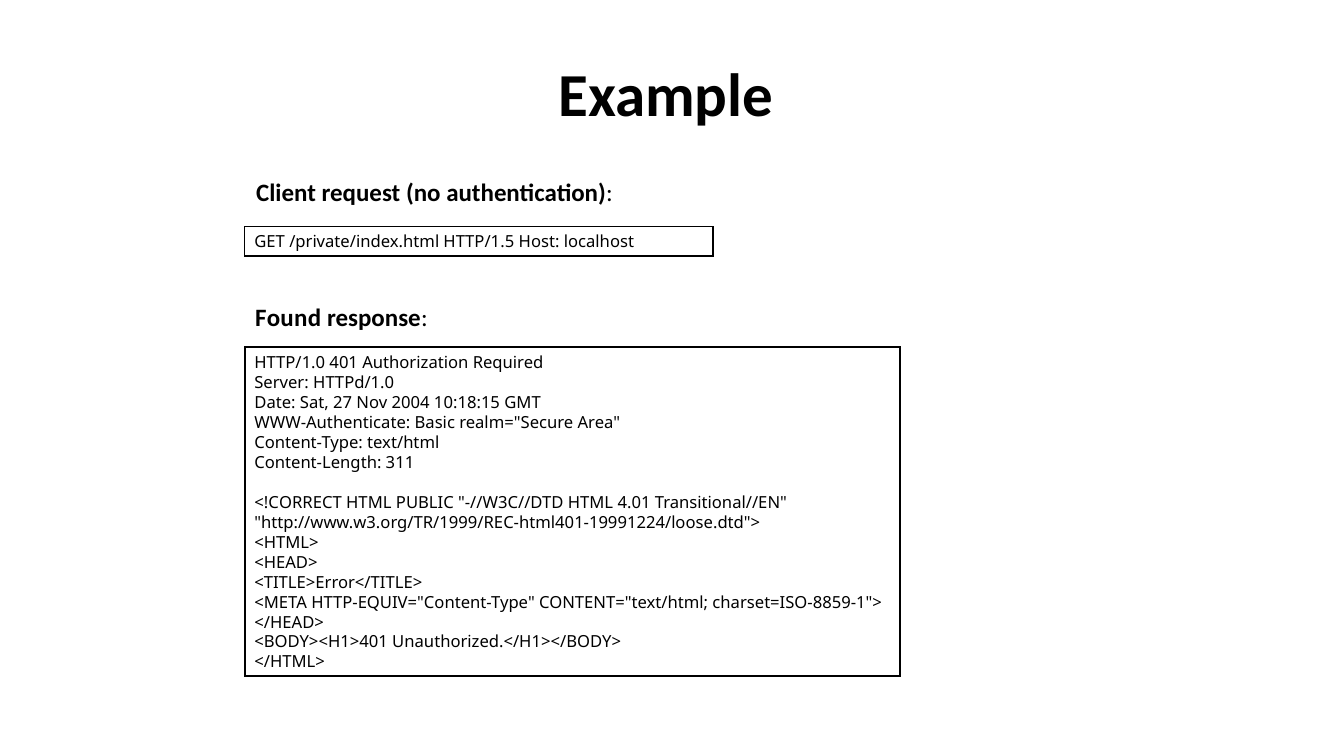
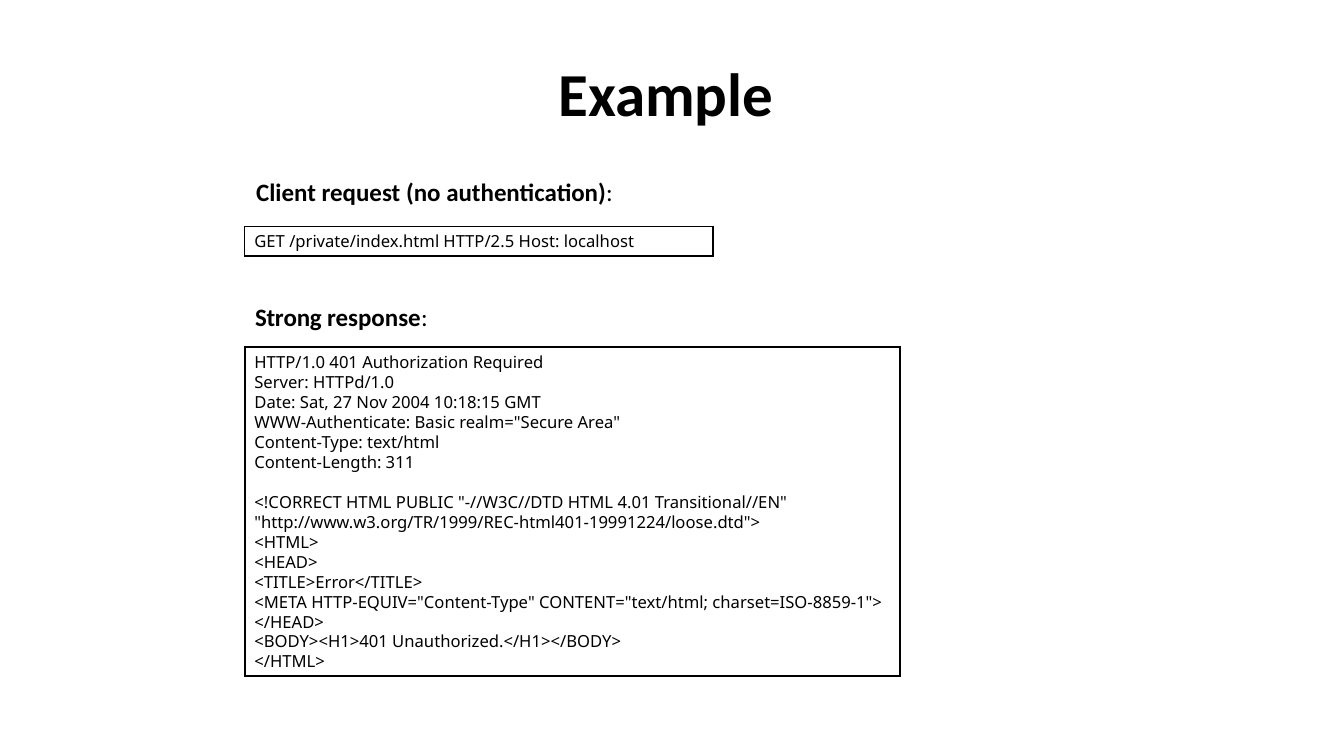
HTTP/1.5: HTTP/1.5 -> HTTP/2.5
Found: Found -> Strong
